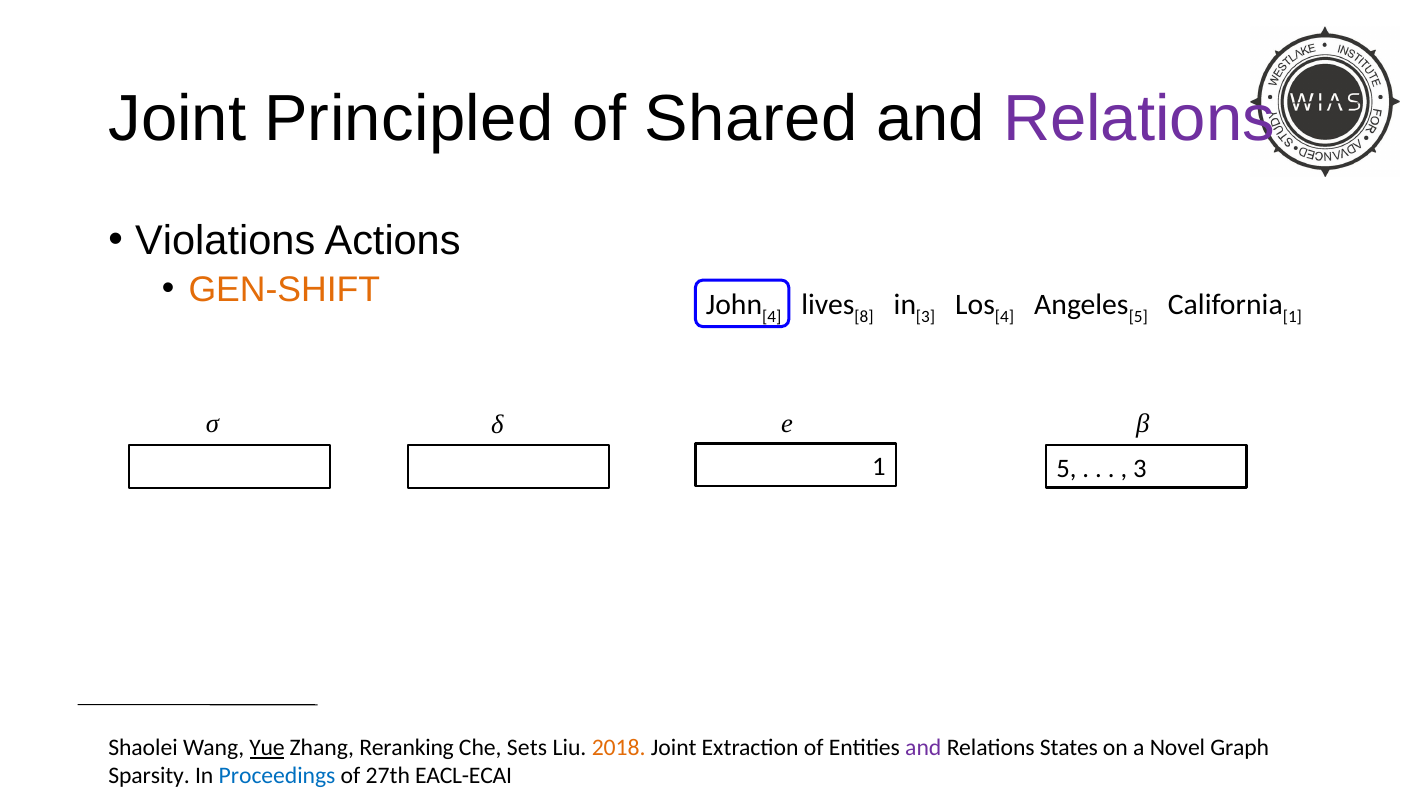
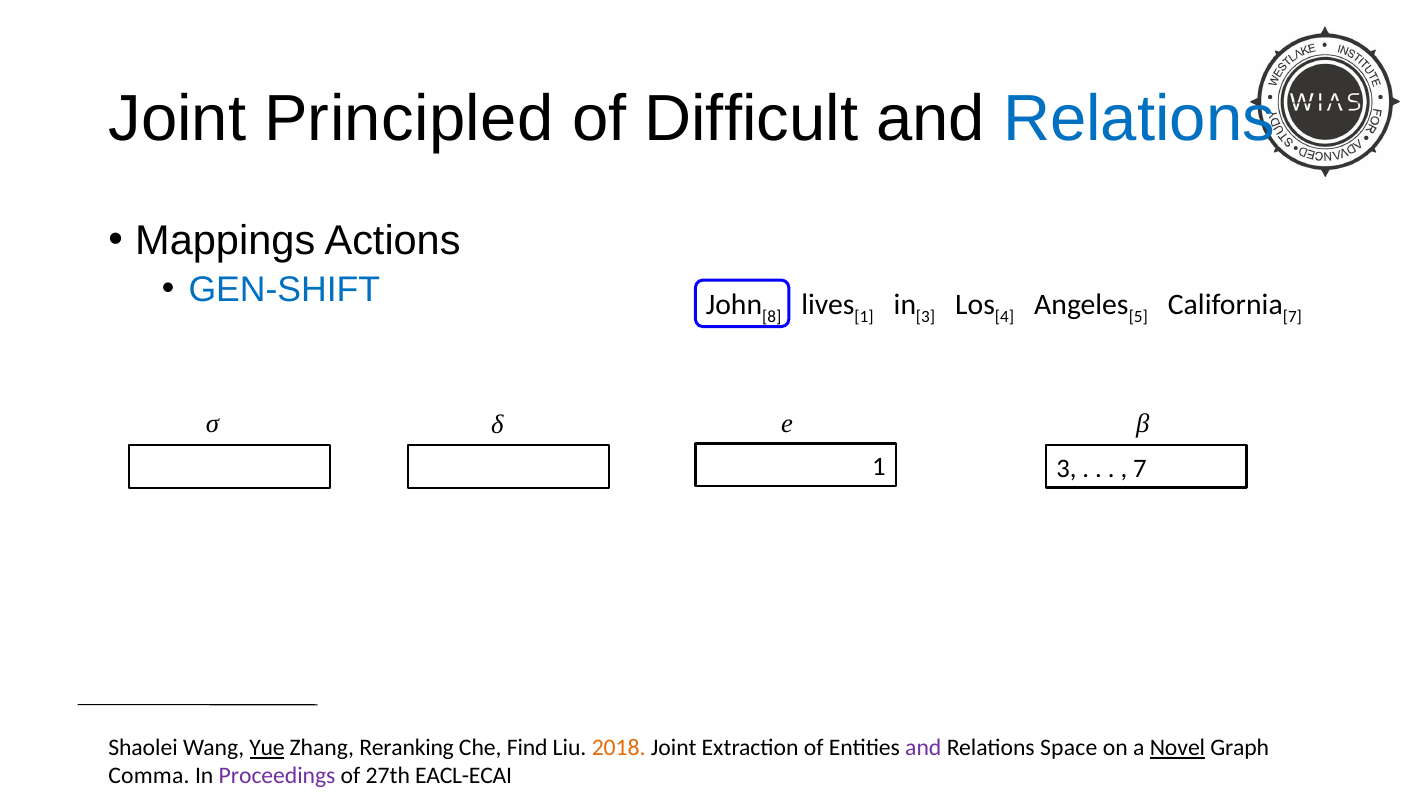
Shared: Shared -> Difficult
Relations at (1139, 120) colour: purple -> blue
Violations: Violations -> Mappings
GEN-SHIFT colour: orange -> blue
4 at (772, 317): 4 -> 8
8 at (864, 317): 8 -> 1
1 at (1292, 317): 1 -> 7
1 5: 5 -> 3
3 at (1140, 468): 3 -> 7
Sets: Sets -> Find
States: States -> Space
Novel underline: none -> present
Sparsity: Sparsity -> Comma
Proceedings colour: blue -> purple
